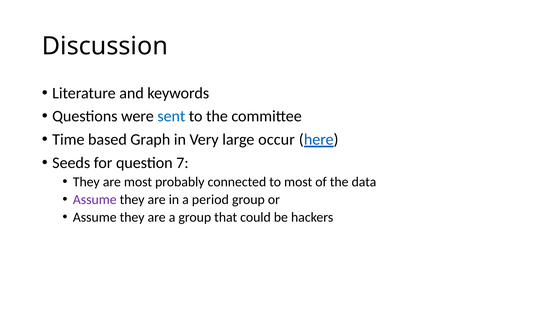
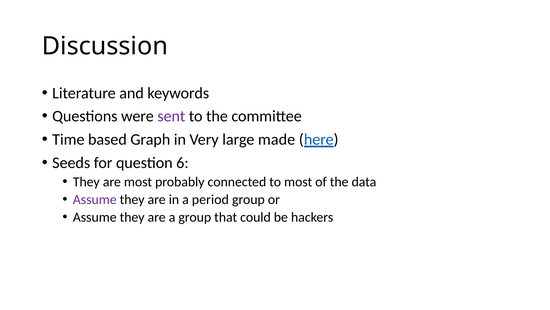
sent colour: blue -> purple
occur: occur -> made
7: 7 -> 6
